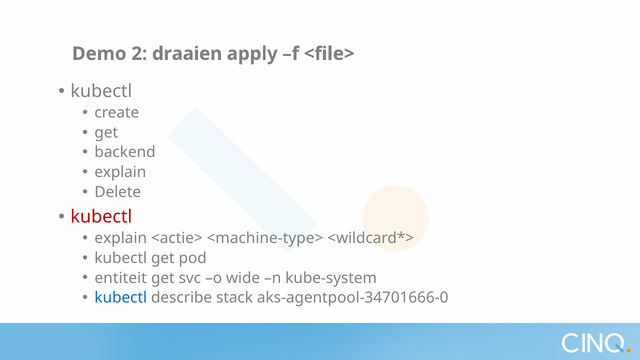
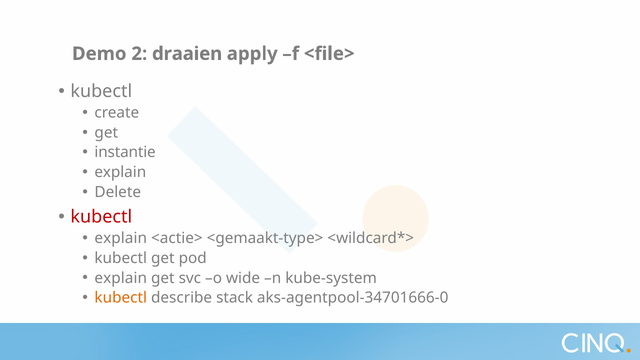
backend: backend -> instantie
<machine-type>: <machine-type> -> <gemaakt-type>
entiteit at (121, 278): entiteit -> explain
kubectl at (121, 298) colour: blue -> orange
